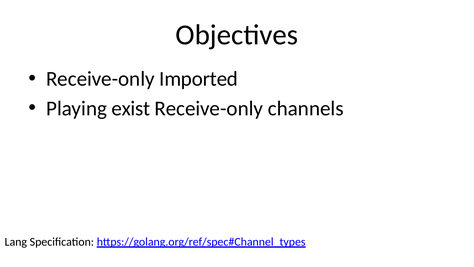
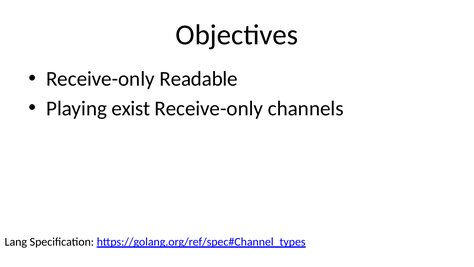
Imported: Imported -> Readable
